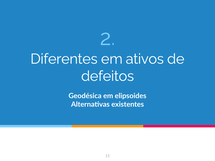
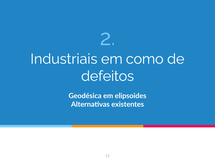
Diferentes: Diferentes -> Industriais
ativos: ativos -> como
